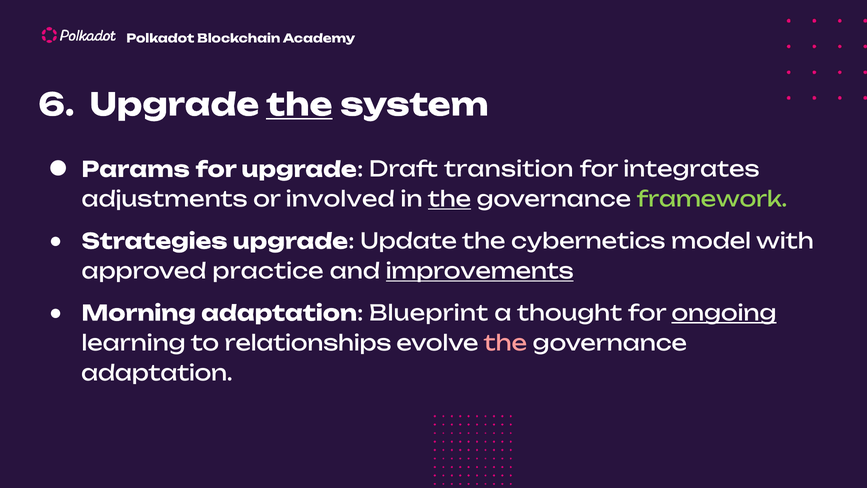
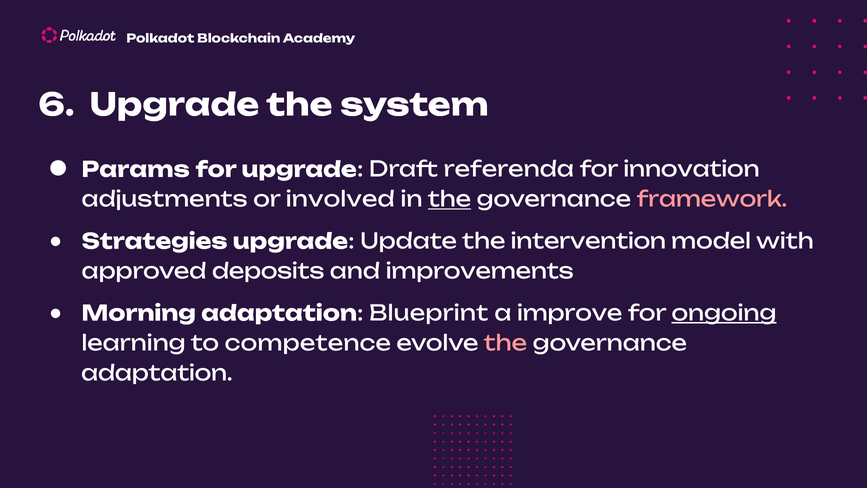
the at (299, 105) underline: present -> none
transition: transition -> referenda
integrates: integrates -> innovation
framework colour: light green -> pink
cybernetics: cybernetics -> intervention
practice: practice -> deposits
improvements underline: present -> none
thought: thought -> improve
relationships: relationships -> competence
